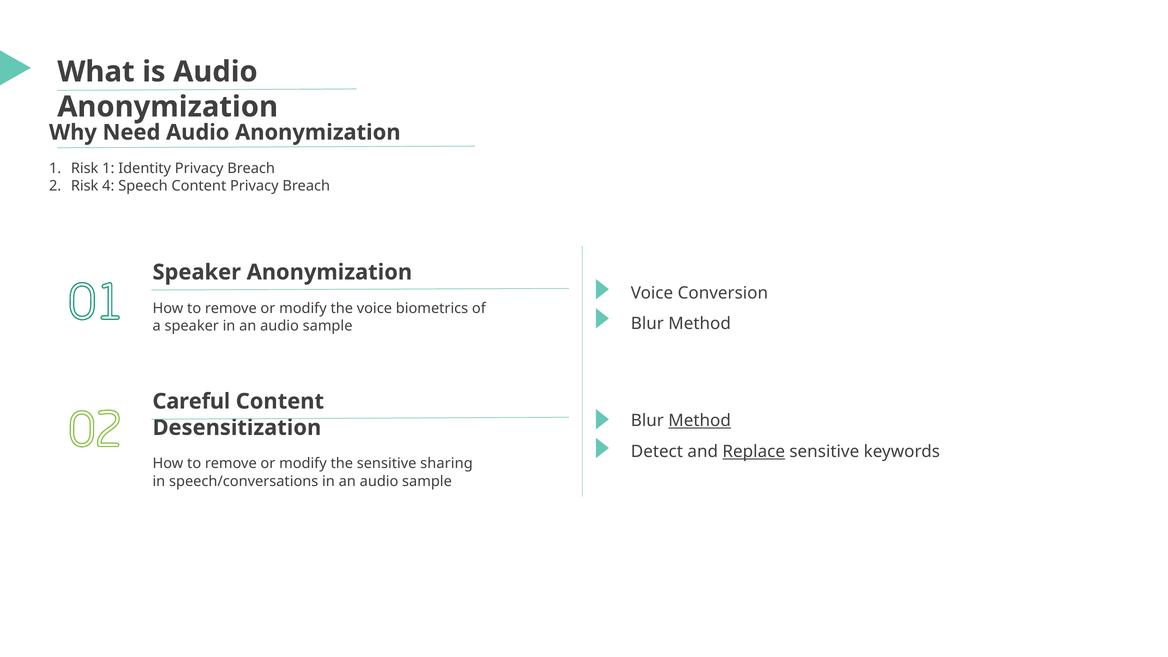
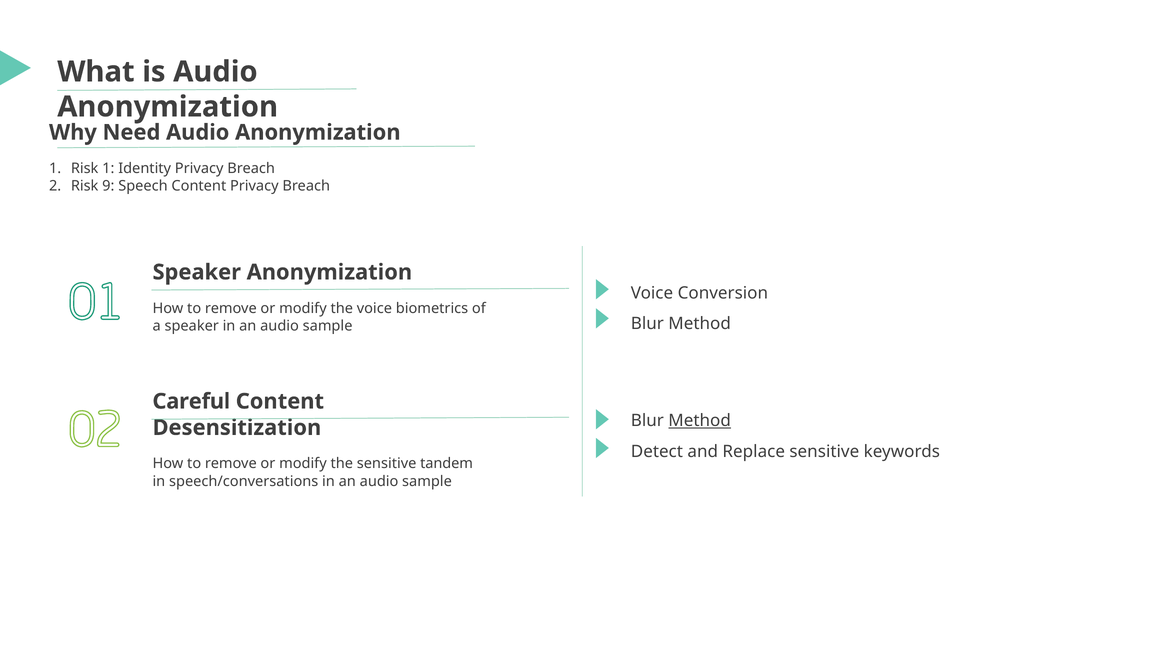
4: 4 -> 9
Replace underline: present -> none
sharing: sharing -> tandem
